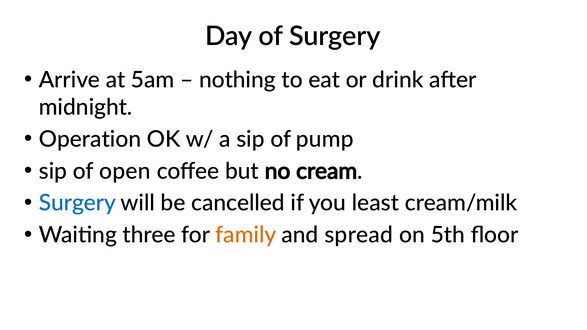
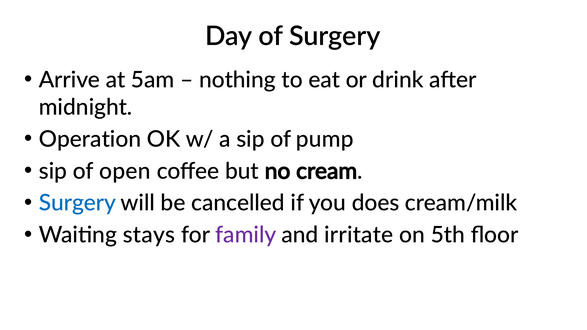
least: least -> does
three: three -> stays
family colour: orange -> purple
spread: spread -> irritate
